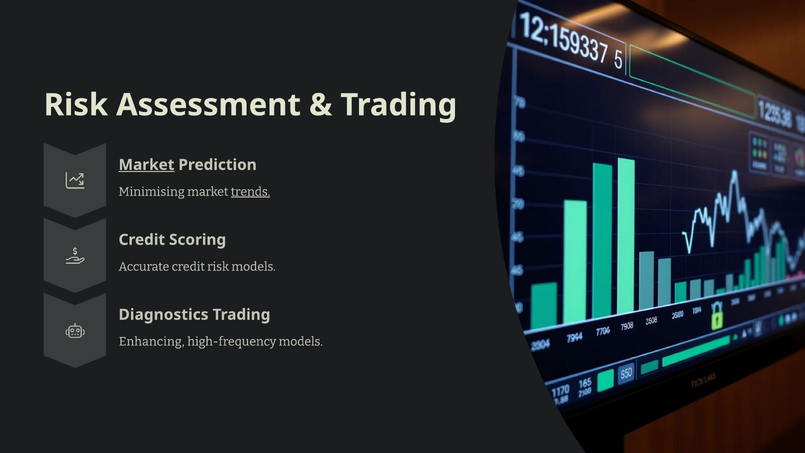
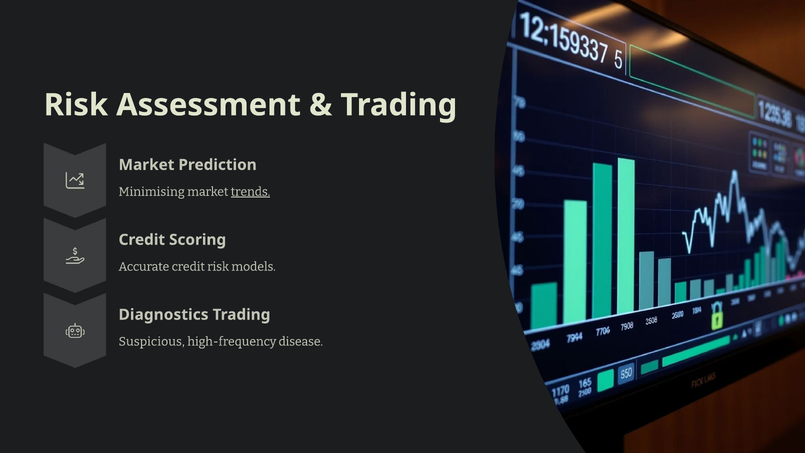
Market at (146, 165) underline: present -> none
Enhancing: Enhancing -> Suspicious
high-frequency models: models -> disease
